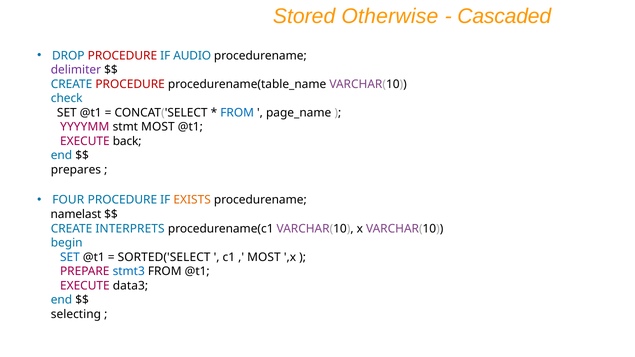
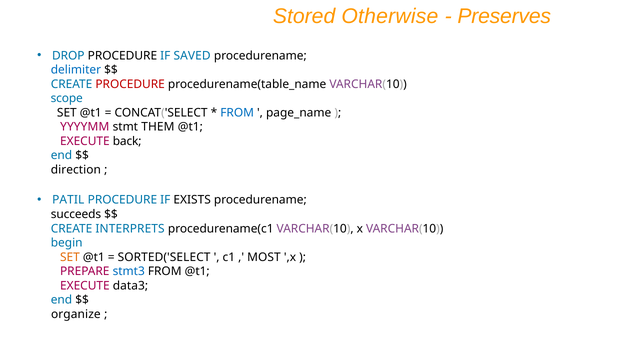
Cascaded: Cascaded -> Preserves
PROCEDURE at (122, 56) colour: red -> black
AUDIO: AUDIO -> SAVED
delimiter colour: purple -> blue
check: check -> scope
stmt MOST: MOST -> THEM
prepares: prepares -> direction
FOUR: FOUR -> PATIL
EXISTS colour: orange -> black
namelast: namelast -> succeeds
SET at (70, 257) colour: blue -> orange
selecting: selecting -> organize
